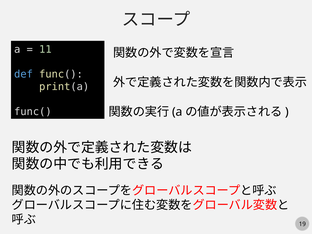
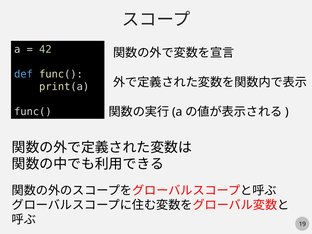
11: 11 -> 42
